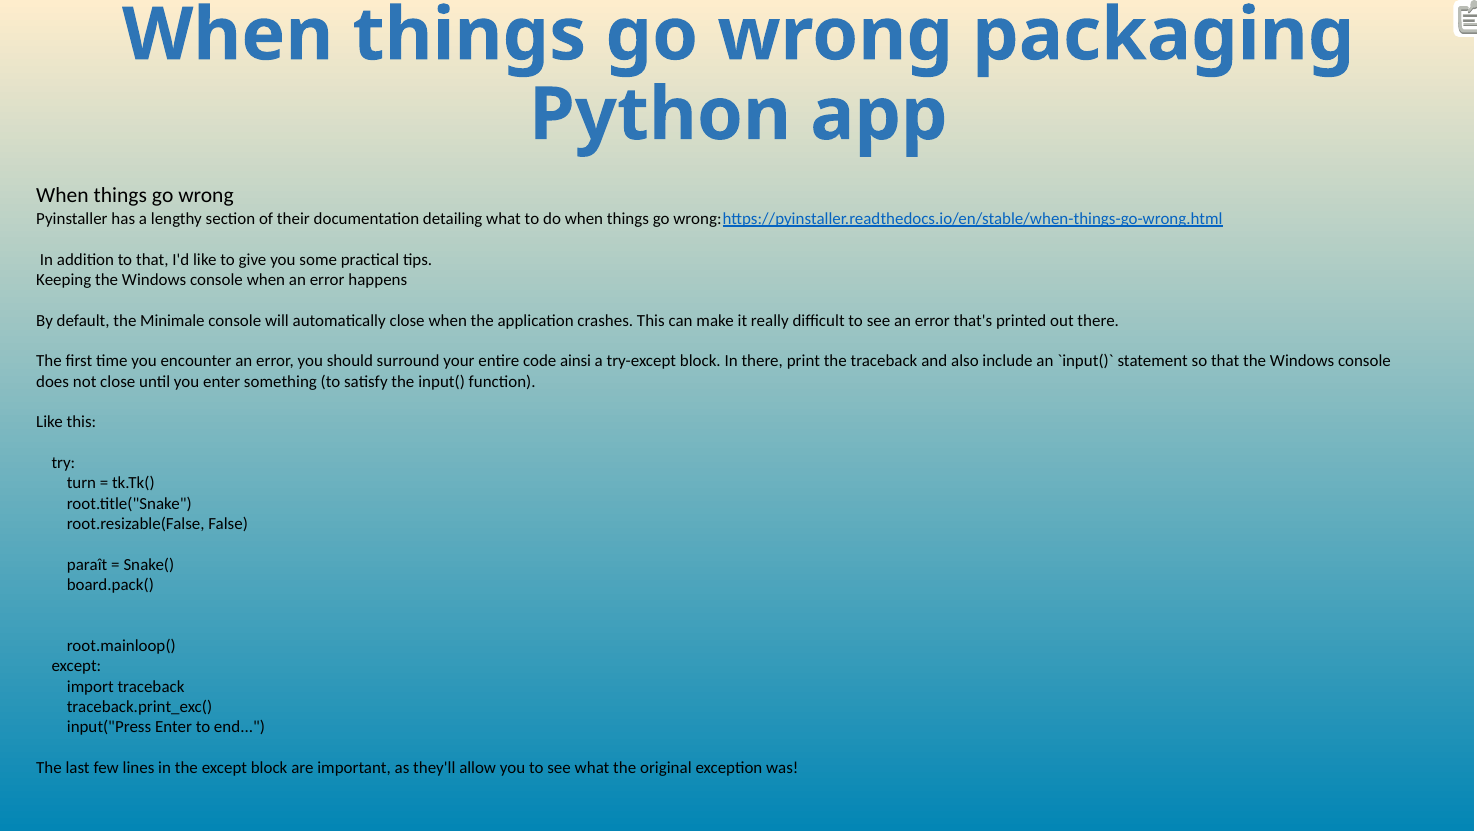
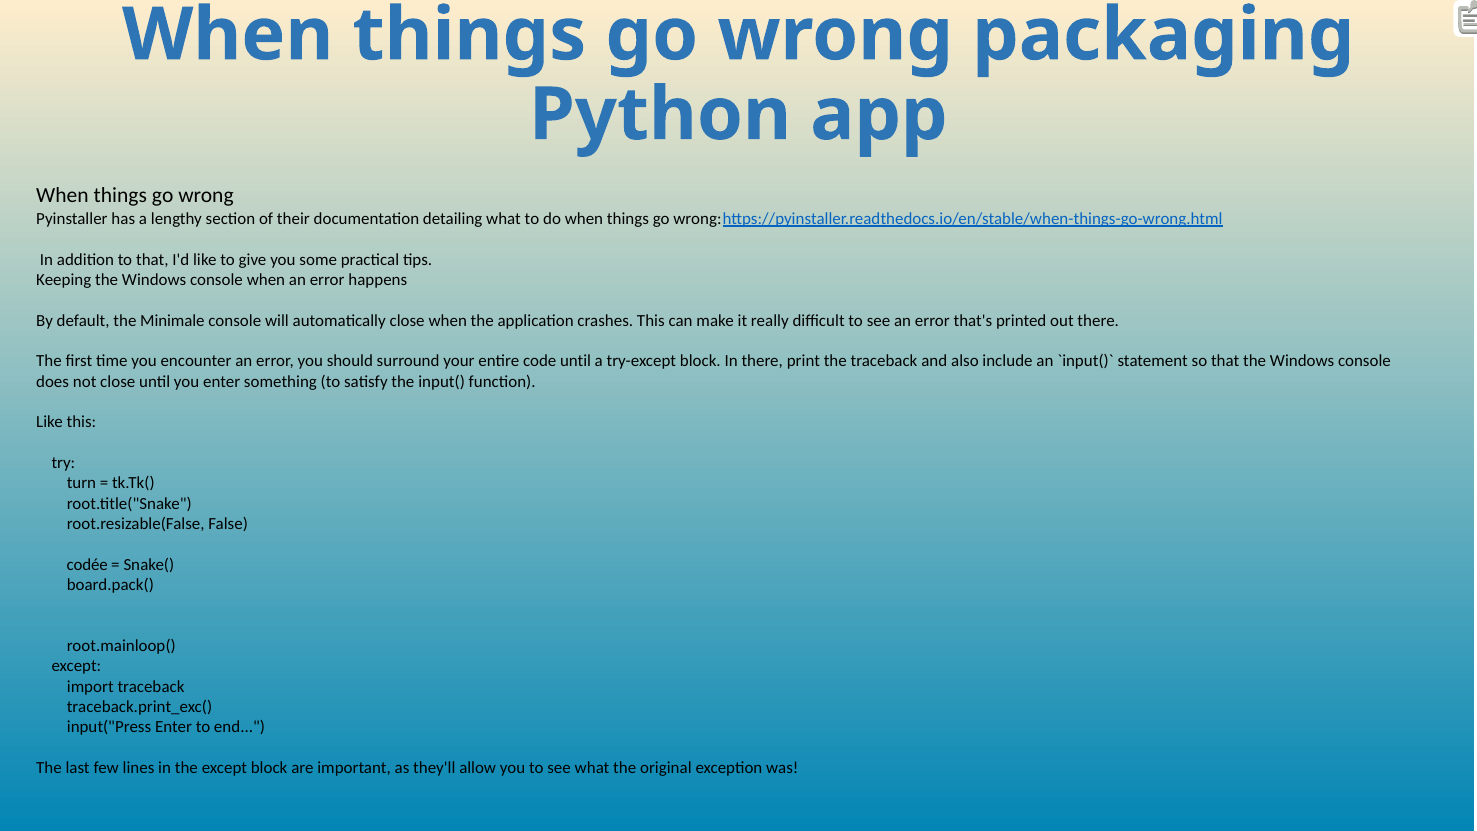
code ainsi: ainsi -> until
paraît: paraît -> codée
